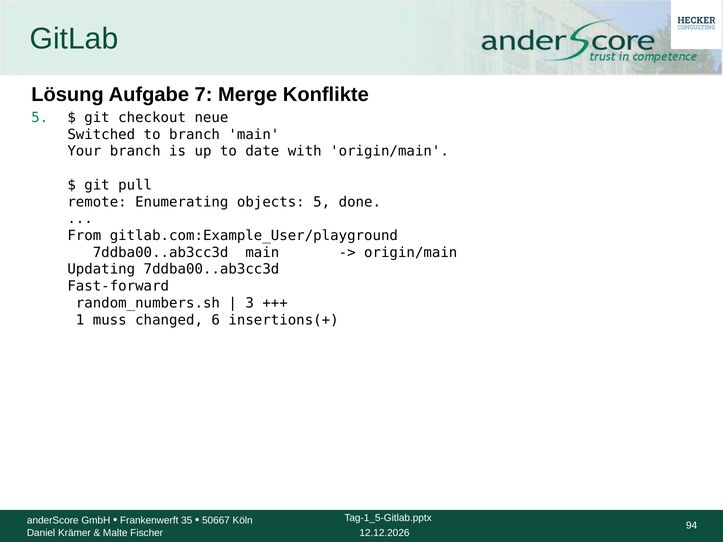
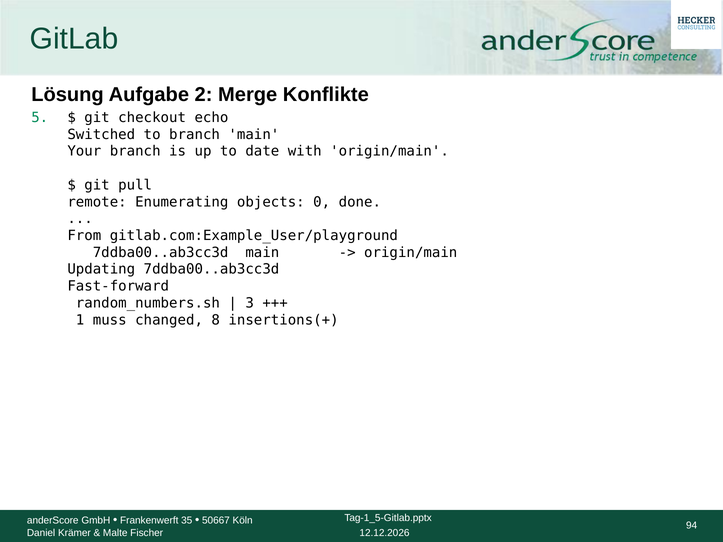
7: 7 -> 2
neue: neue -> echo
objects 5: 5 -> 0
6: 6 -> 8
